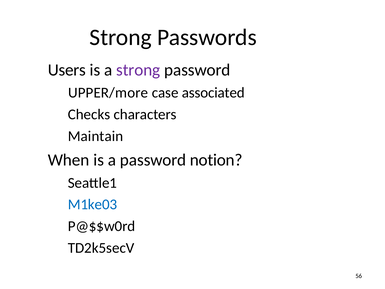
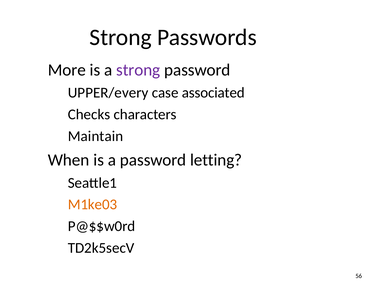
Users: Users -> More
UPPER/more: UPPER/more -> UPPER/every
notion: notion -> letting
M1ke03 colour: blue -> orange
